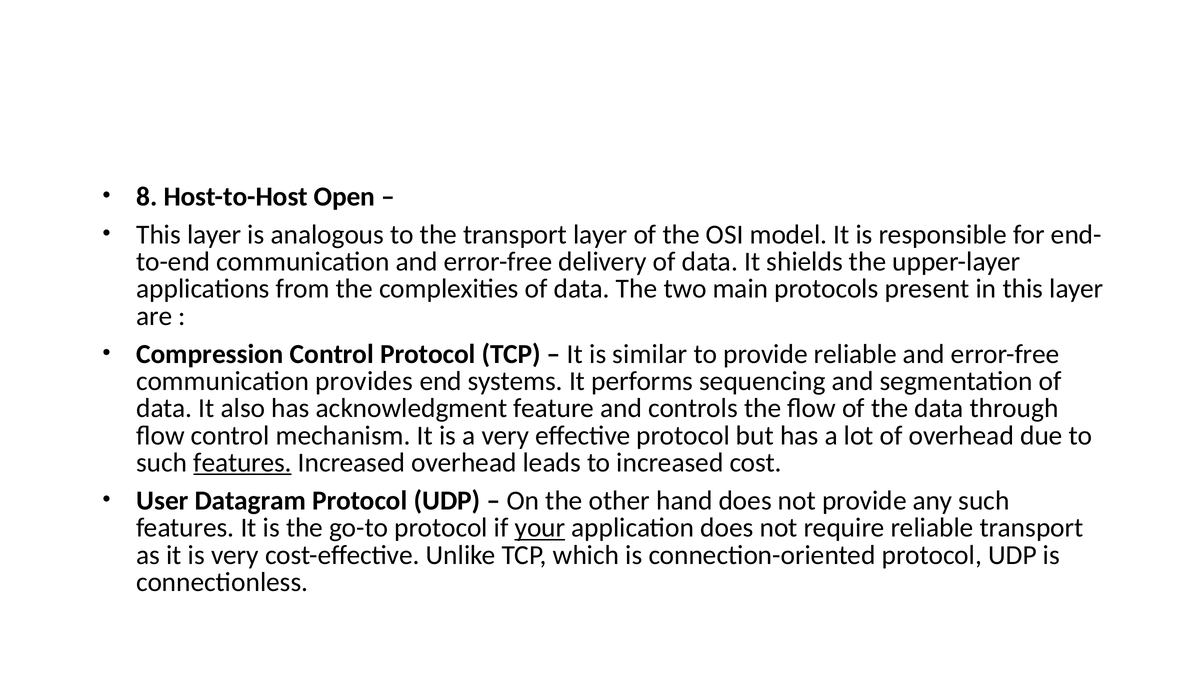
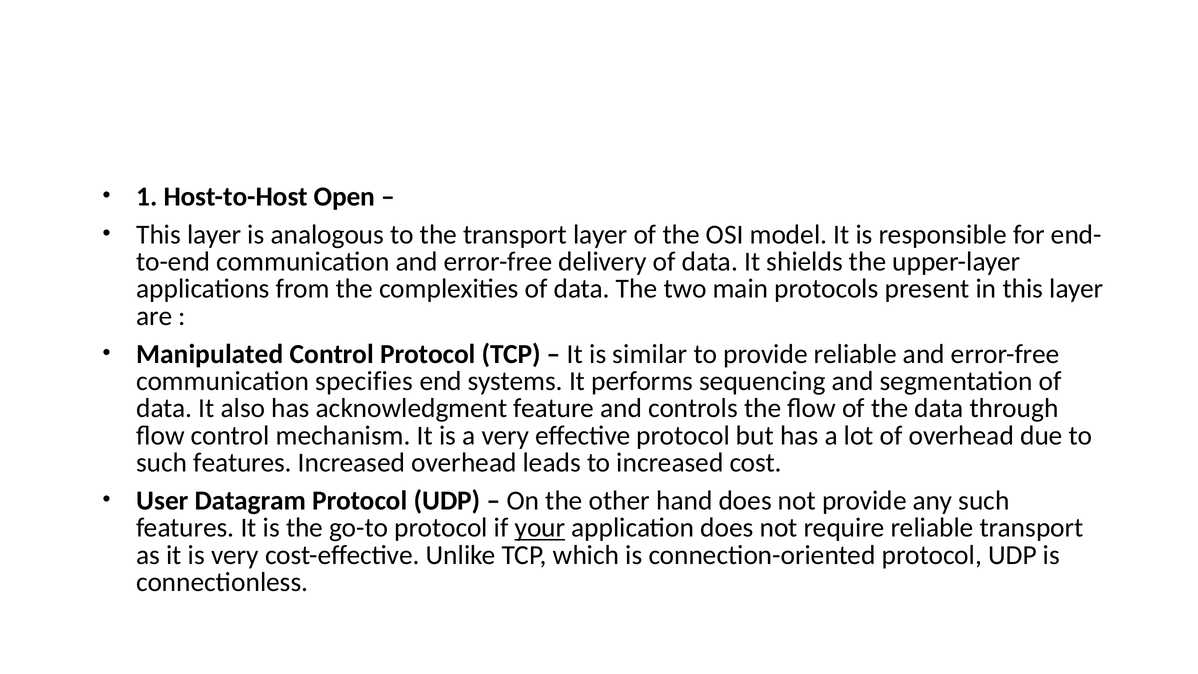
8: 8 -> 1
Compression: Compression -> Manipulated
provides: provides -> specifies
features at (243, 462) underline: present -> none
